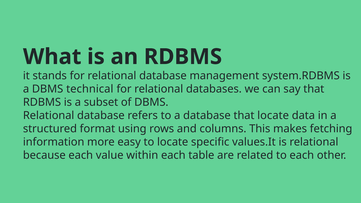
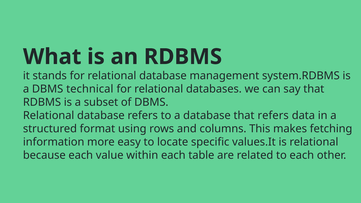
that locate: locate -> refers
